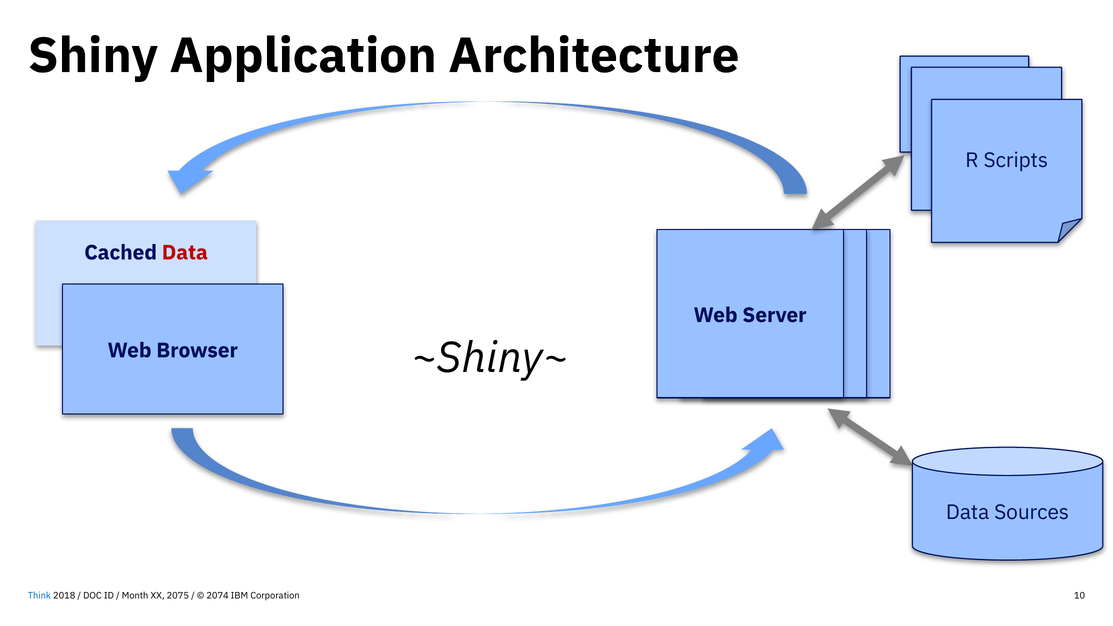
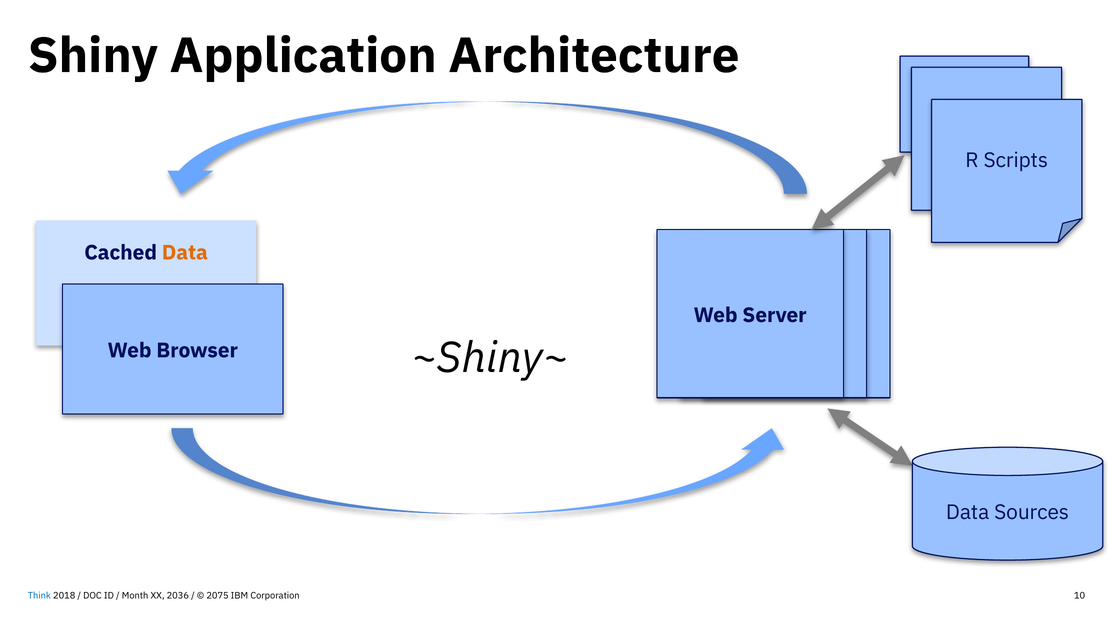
Data at (185, 253) colour: red -> orange
2075: 2075 -> 2036
2074: 2074 -> 2075
